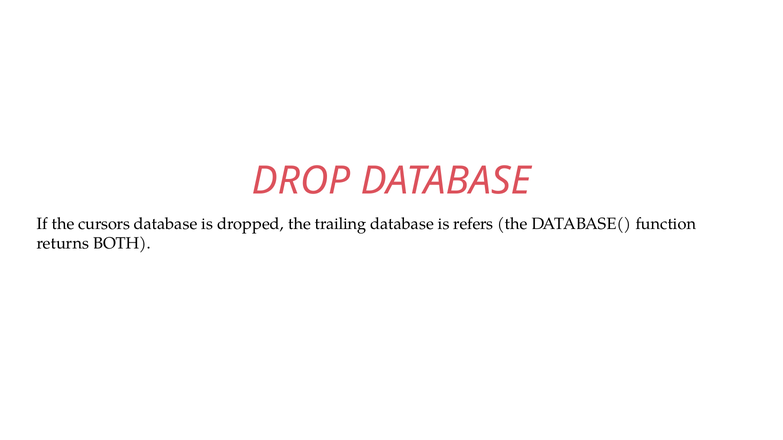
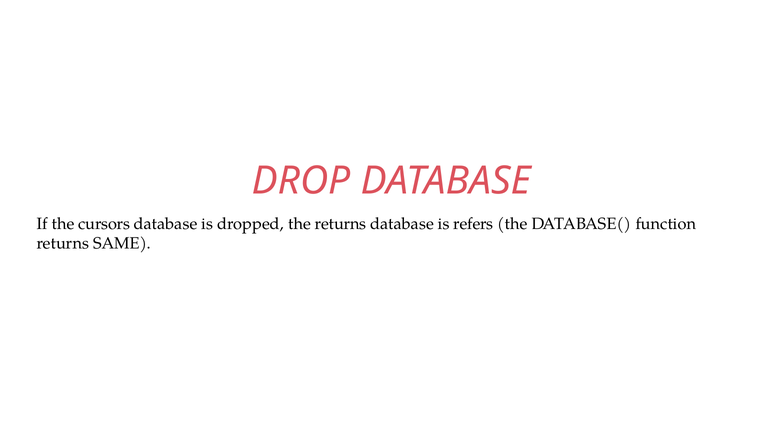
the trailing: trailing -> returns
BOTH: BOTH -> SAME
